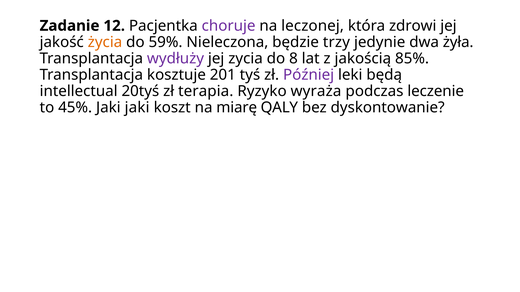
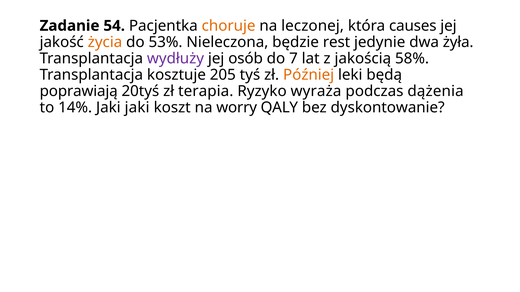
12: 12 -> 54
choruje colour: purple -> orange
zdrowi: zdrowi -> causes
59%: 59% -> 53%
trzy: trzy -> rest
zycia: zycia -> osób
8: 8 -> 7
85%: 85% -> 58%
201: 201 -> 205
Później colour: purple -> orange
intellectual: intellectual -> poprawiają
leczenie: leczenie -> dążenia
45%: 45% -> 14%
miarę: miarę -> worry
